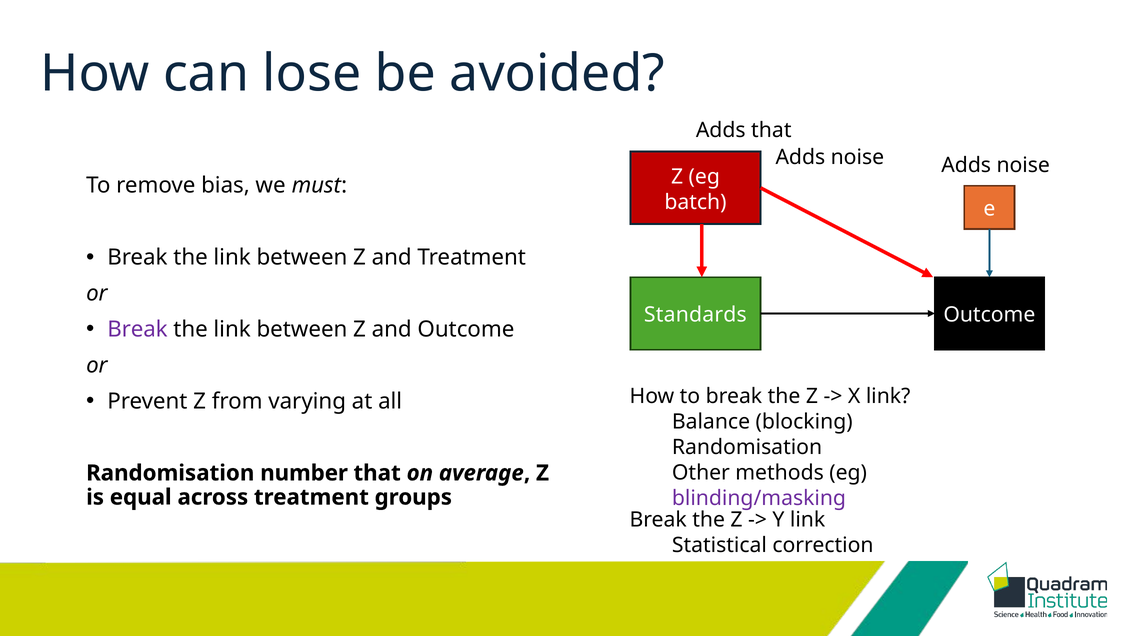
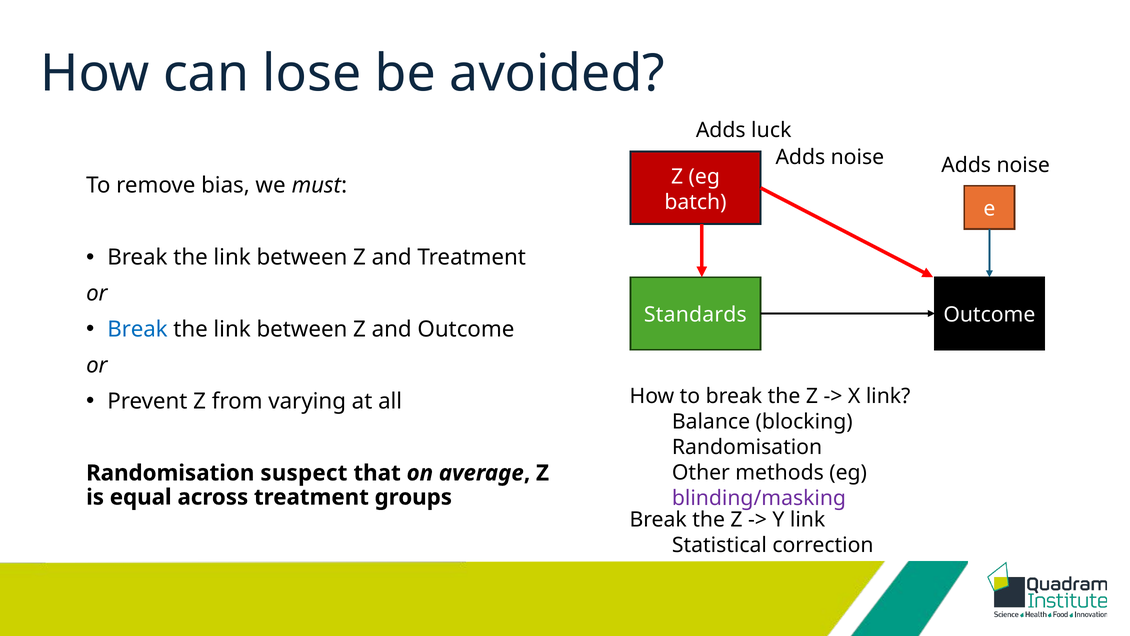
Adds that: that -> luck
Break at (138, 329) colour: purple -> blue
number: number -> suspect
